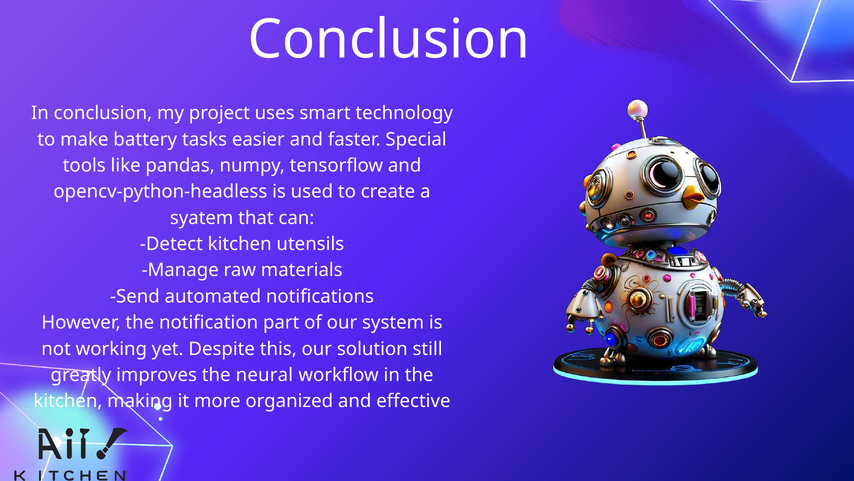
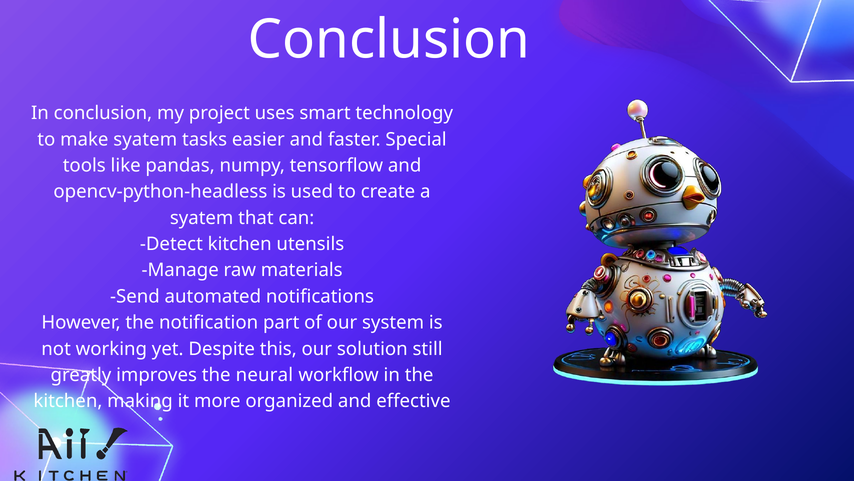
make battery: battery -> syatem
